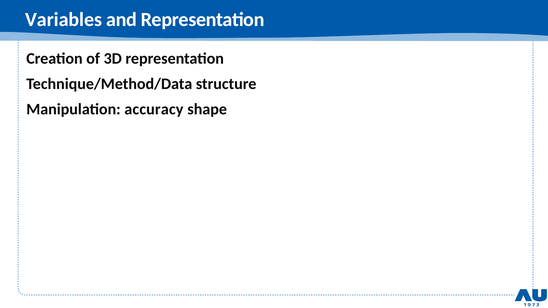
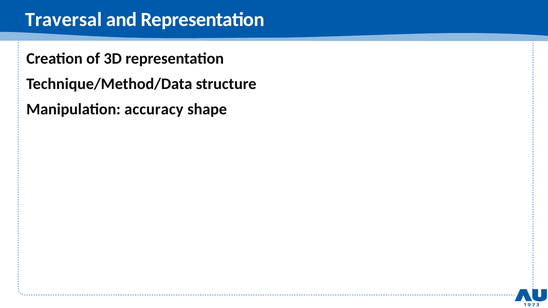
Variables: Variables -> Traversal
